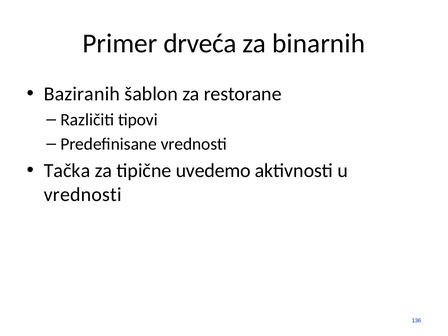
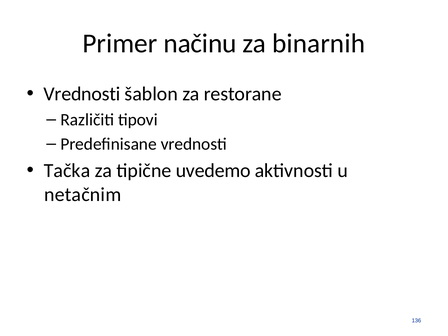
drveća: drveća -> načinu
Baziranih at (82, 94): Baziranih -> Vrednosti
vrednosti at (83, 195): vrednosti -> netačnim
